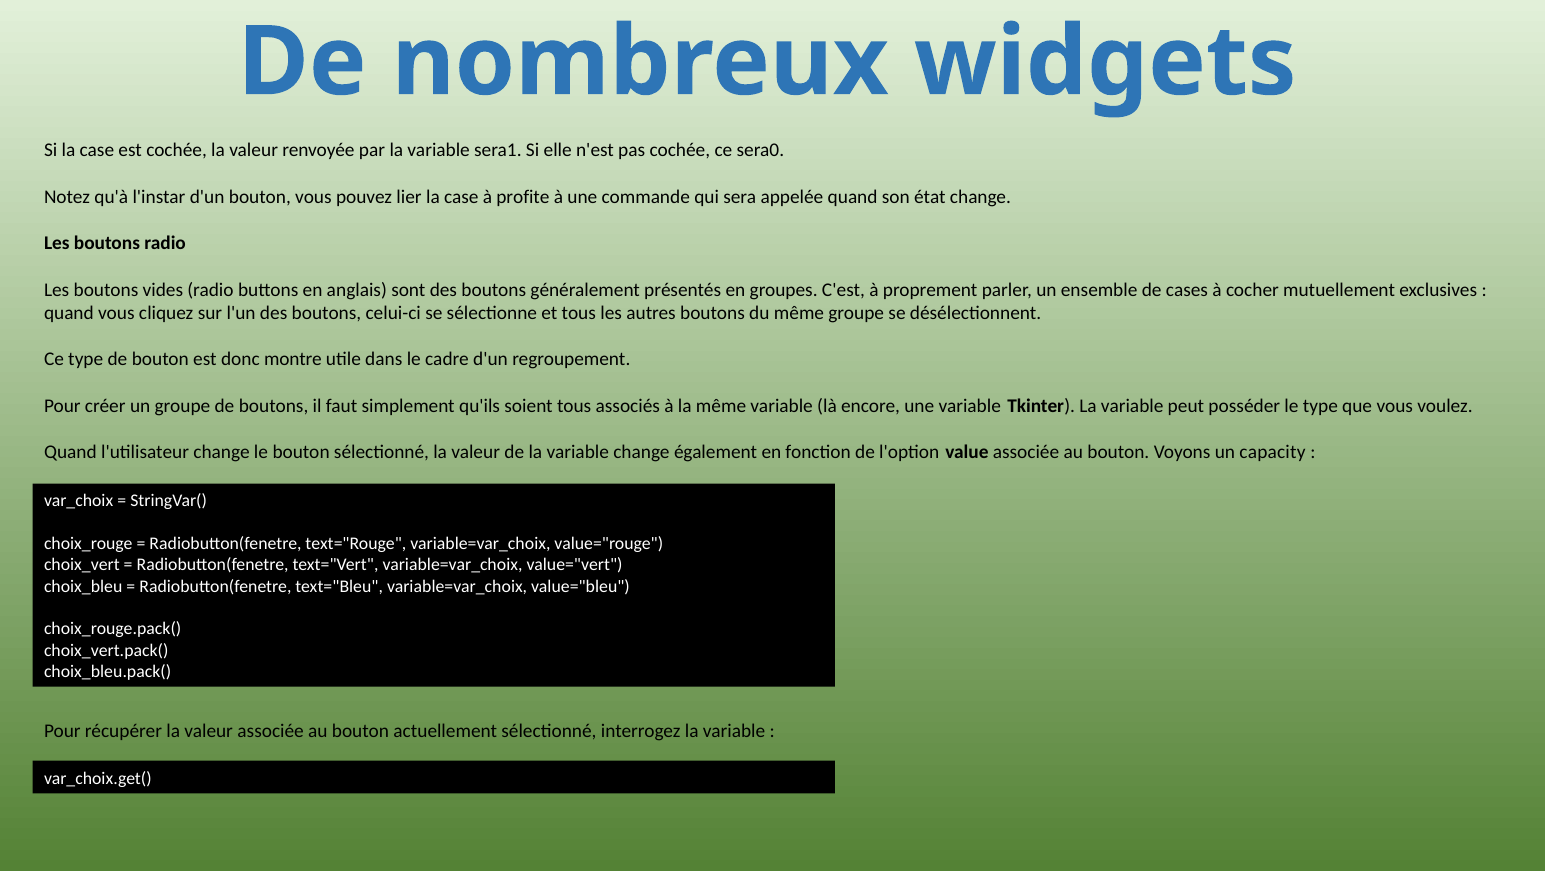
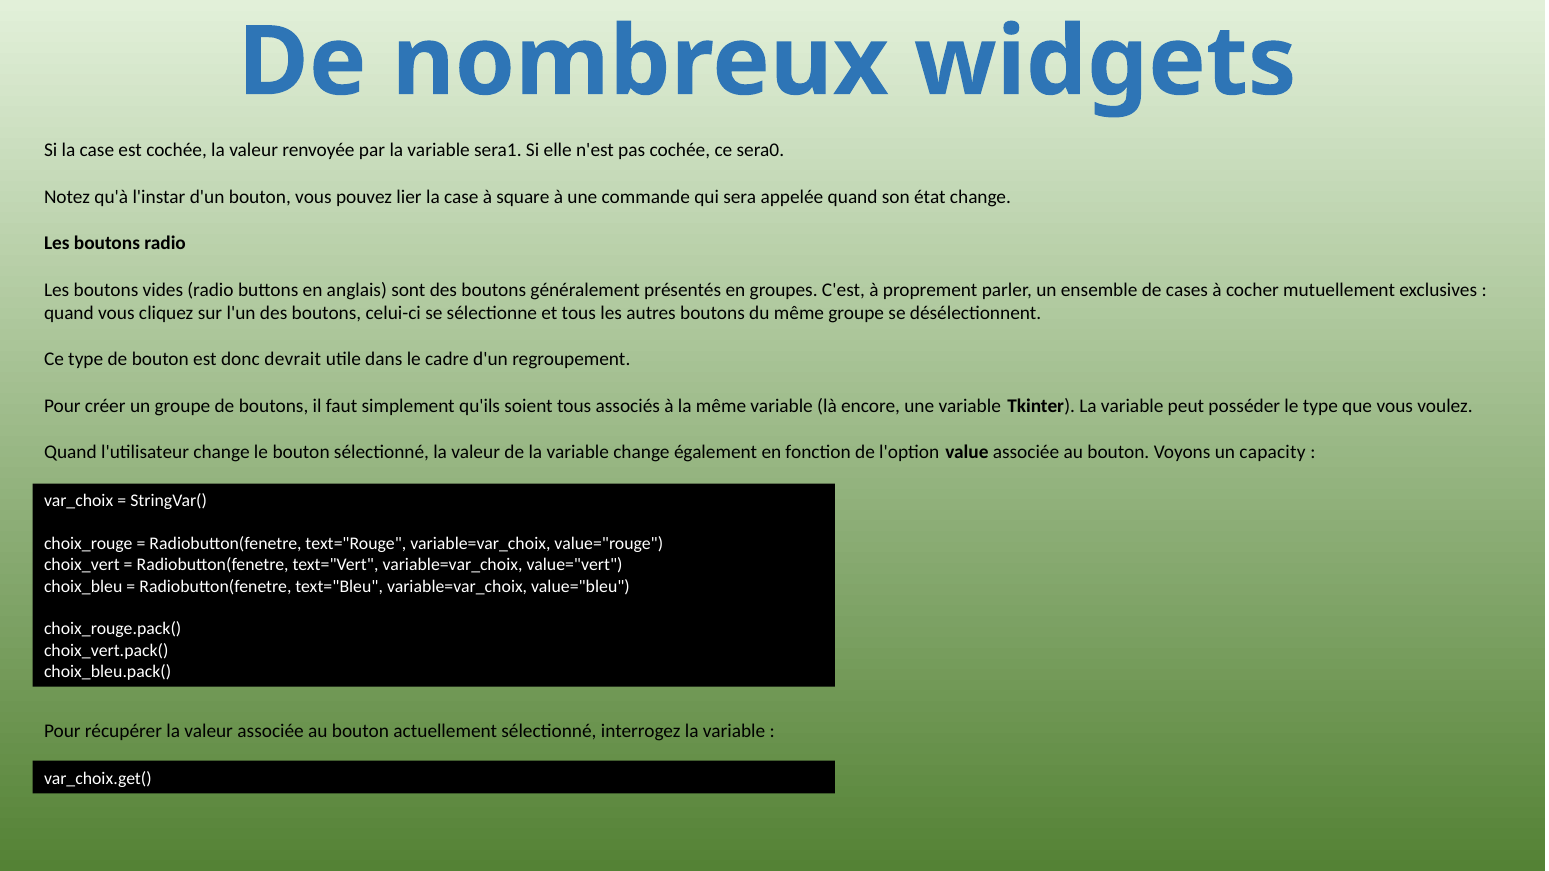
profite: profite -> square
montre: montre -> devrait
